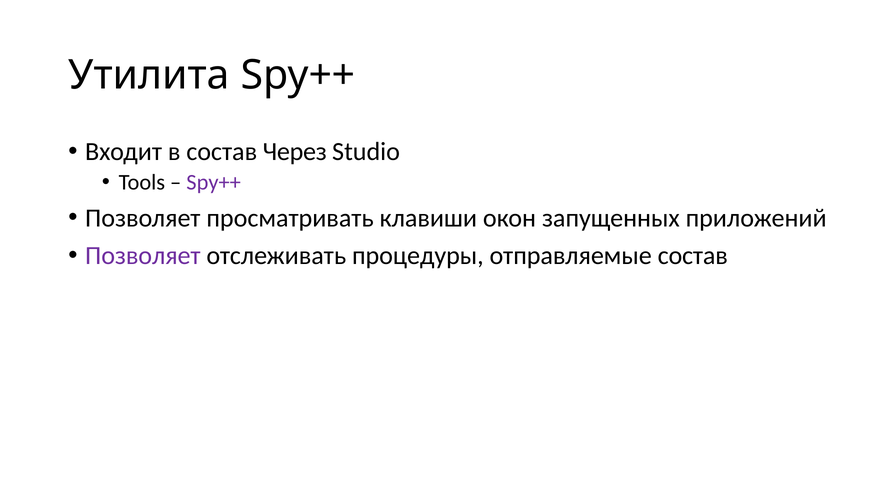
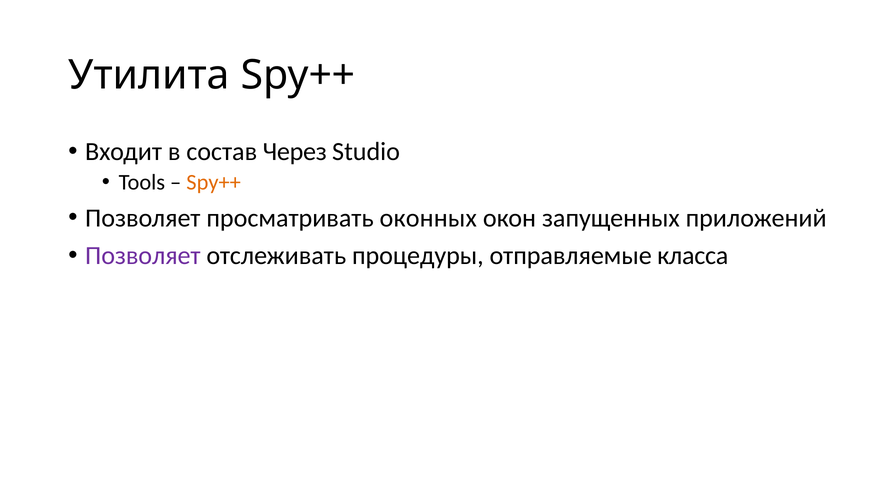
Spy++ at (214, 182) colour: purple -> orange
клавиши: клавиши -> оконных
отправляемые состав: состав -> класса
